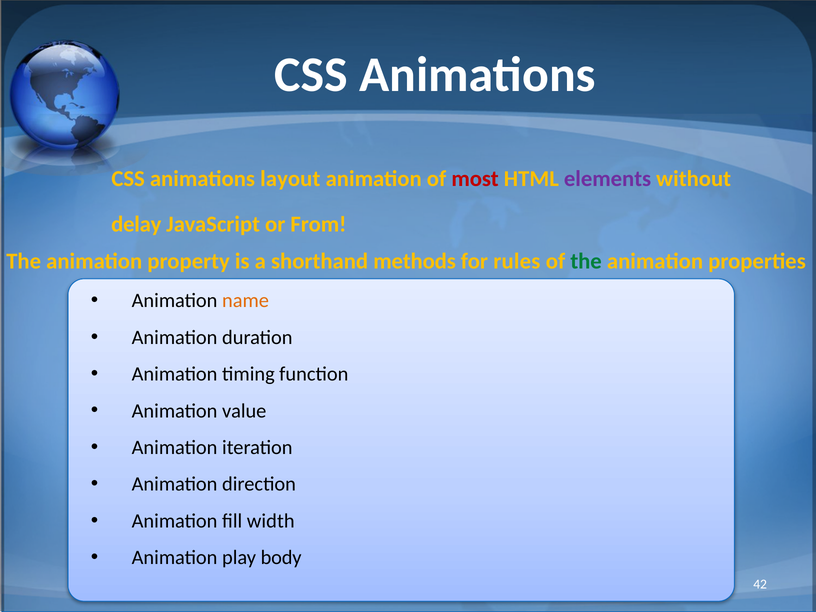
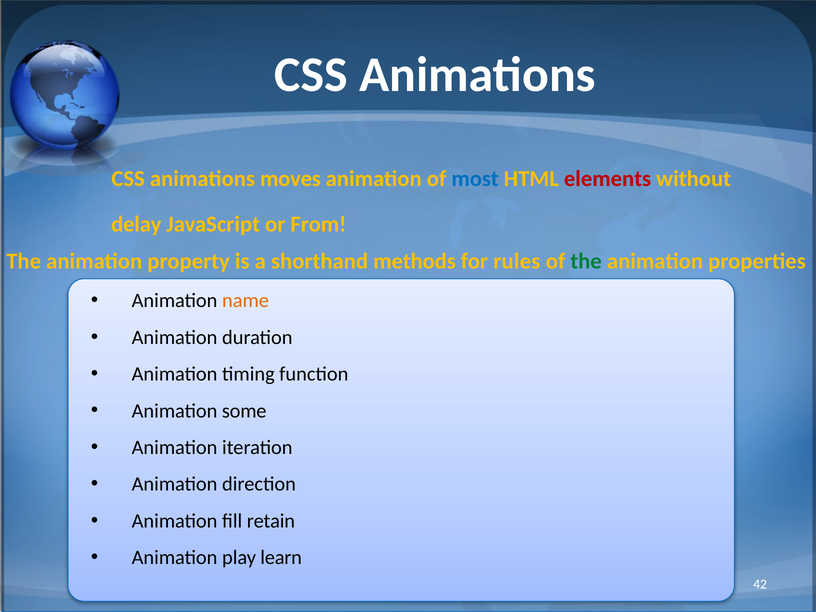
layout: layout -> moves
most colour: red -> blue
elements colour: purple -> red
value: value -> some
width: width -> retain
body: body -> learn
